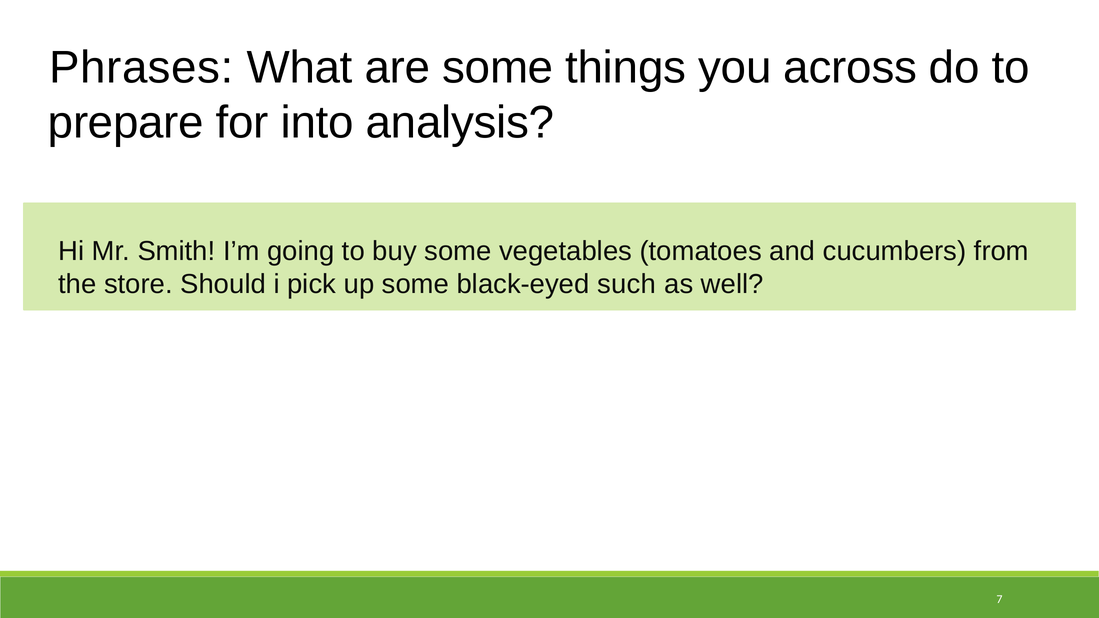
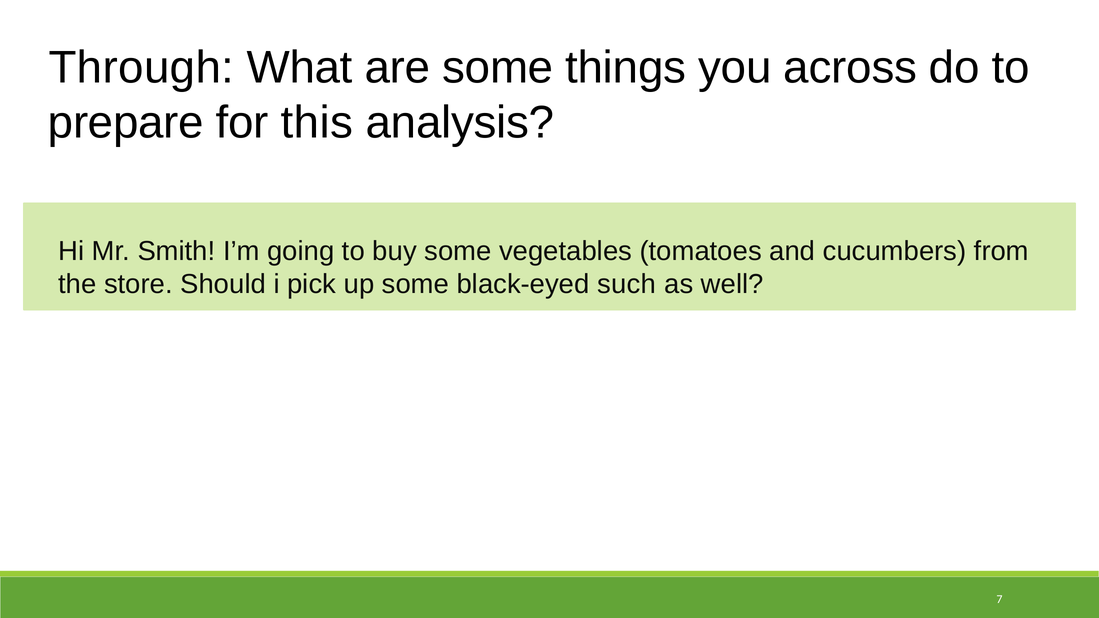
Phrases: Phrases -> Through
into: into -> this
